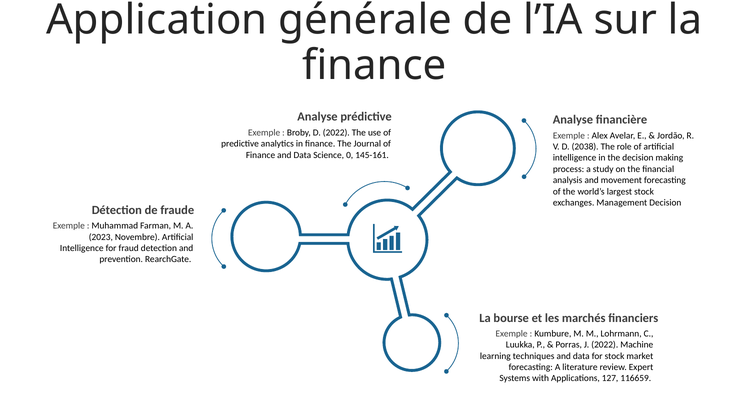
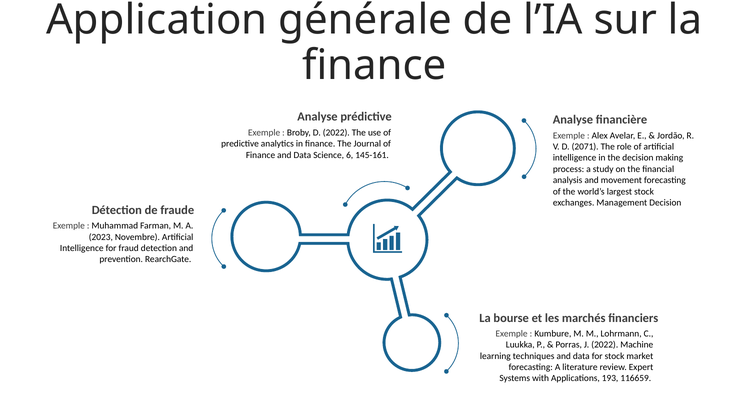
2038: 2038 -> 2071
0: 0 -> 6
127: 127 -> 193
